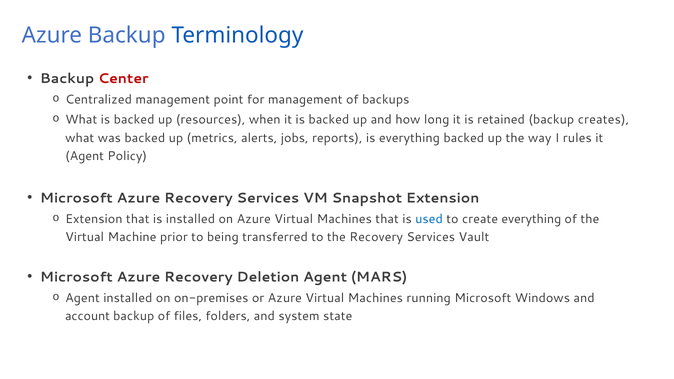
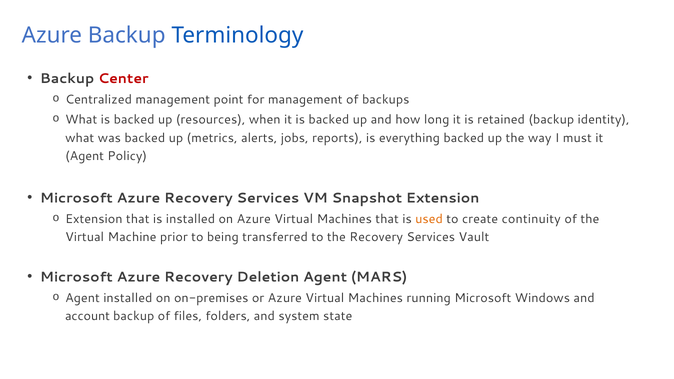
creates: creates -> identity
rules: rules -> must
used colour: blue -> orange
create everything: everything -> continuity
